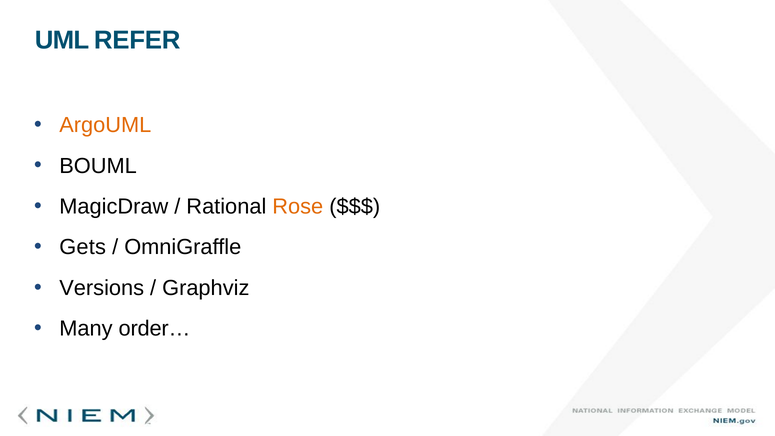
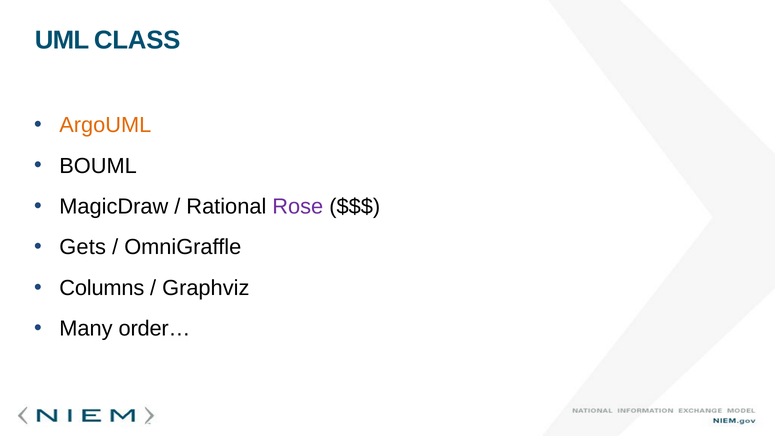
REFER: REFER -> CLASS
Rose colour: orange -> purple
Versions: Versions -> Columns
